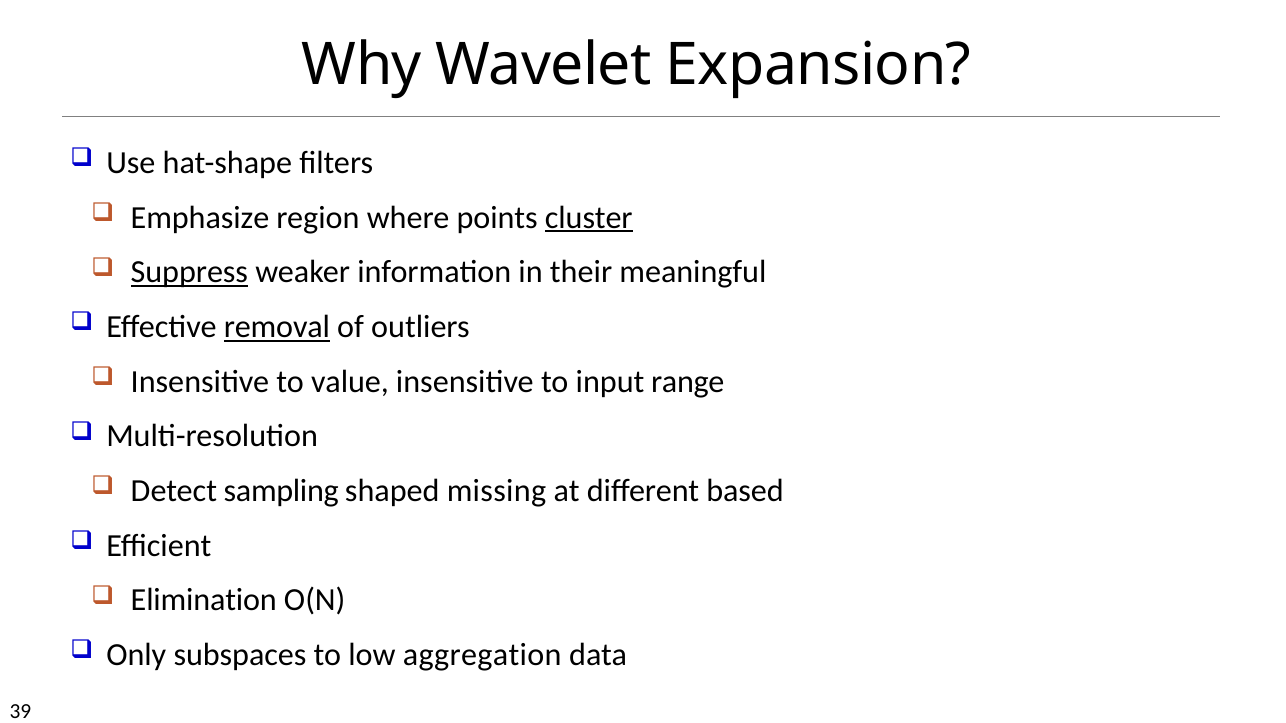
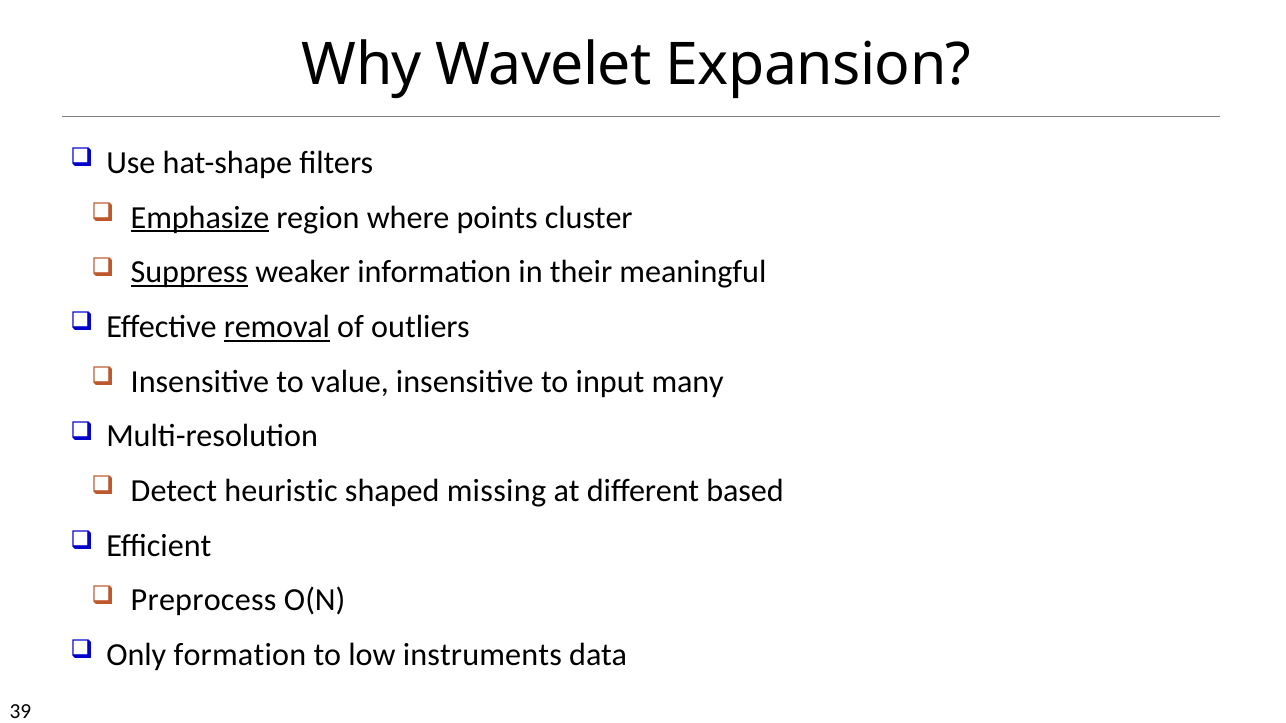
Emphasize underline: none -> present
cluster underline: present -> none
range: range -> many
sampling: sampling -> heuristic
Elimination: Elimination -> Preprocess
subspaces: subspaces -> formation
aggregation: aggregation -> instruments
